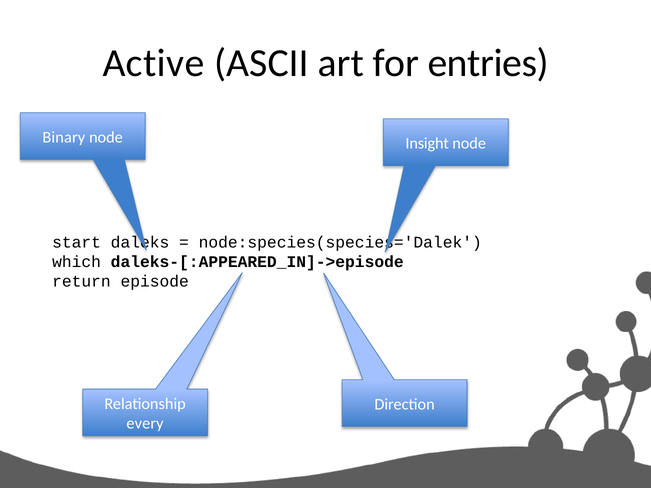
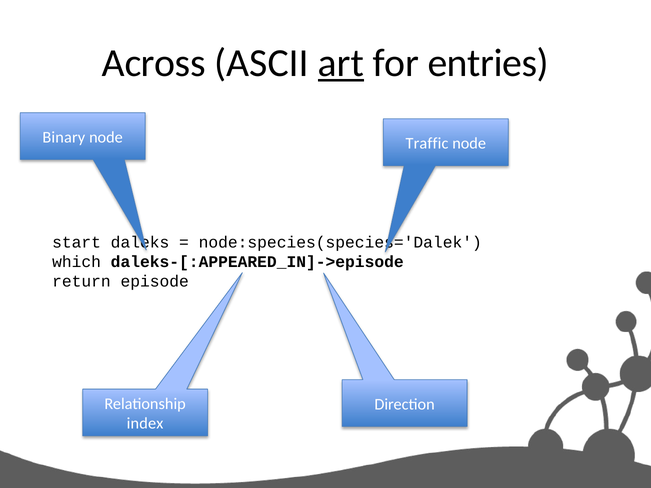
Active: Active -> Across
art underline: none -> present
Insight: Insight -> Traffic
every: every -> index
